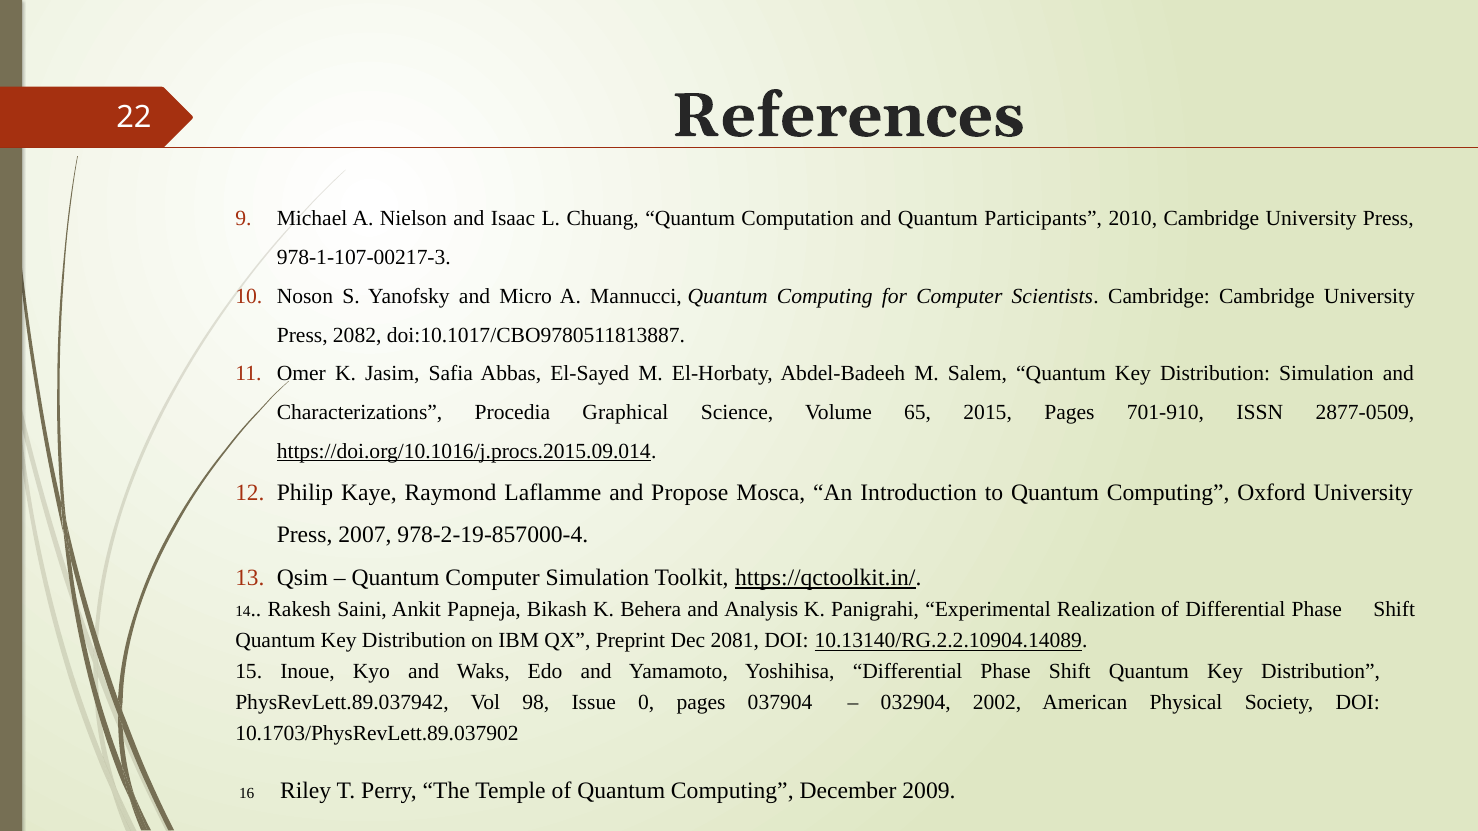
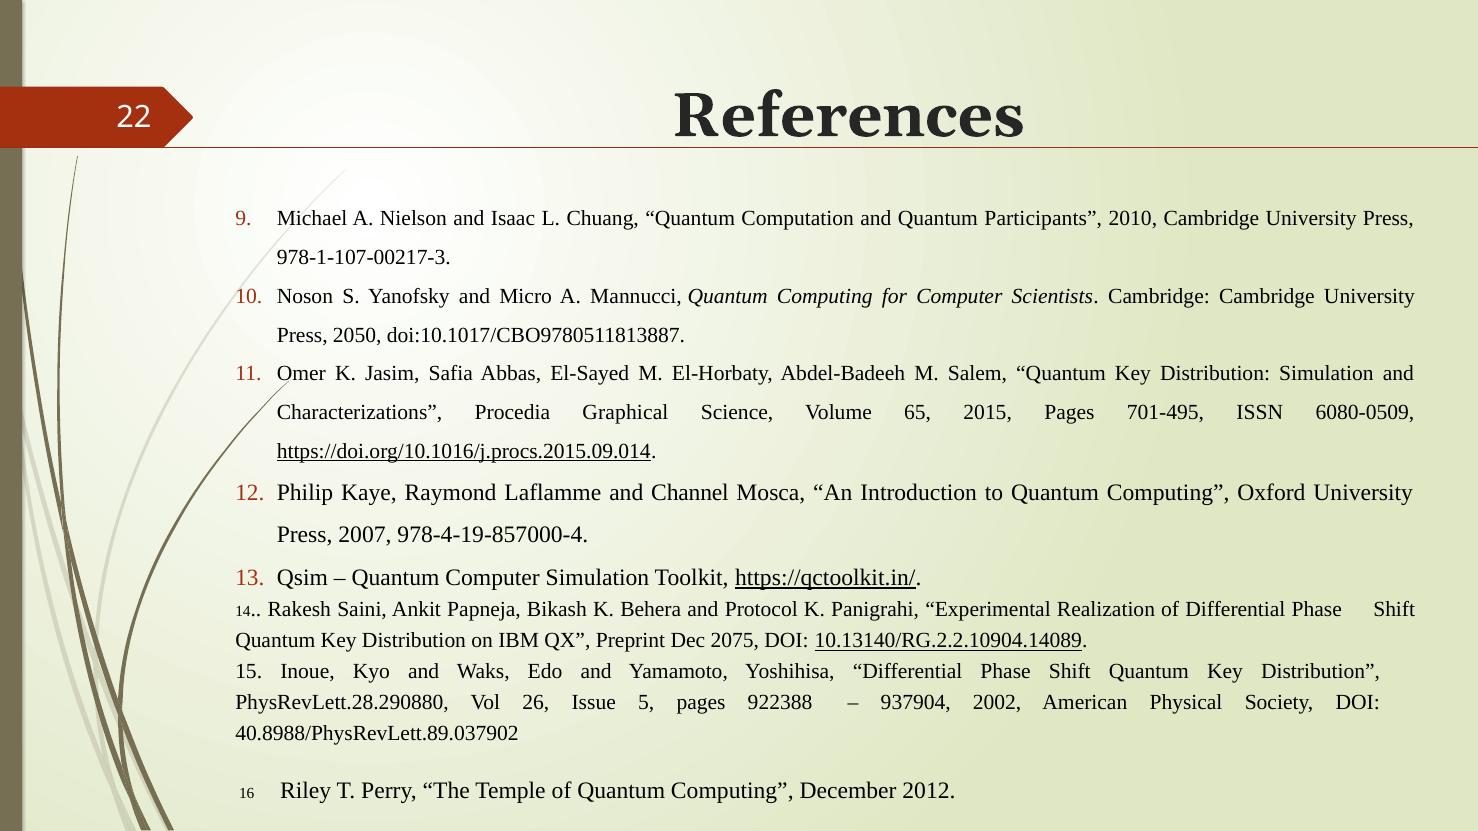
2082: 2082 -> 2050
701-910: 701-910 -> 701-495
2877-0509: 2877-0509 -> 6080-0509
Propose: Propose -> Channel
978-2-19-857000-4: 978-2-19-857000-4 -> 978-4-19-857000-4
Analysis: Analysis -> Protocol
2081: 2081 -> 2075
PhysRevLett.89.037942: PhysRevLett.89.037942 -> PhysRevLett.28.290880
98: 98 -> 26
0: 0 -> 5
037904: 037904 -> 922388
032904: 032904 -> 937904
10.1703/PhysRevLett.89.037902: 10.1703/PhysRevLett.89.037902 -> 40.8988/PhysRevLett.89.037902
2009: 2009 -> 2012
